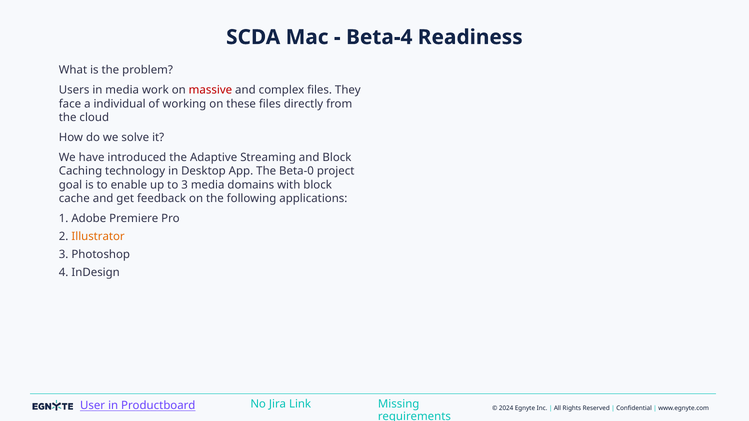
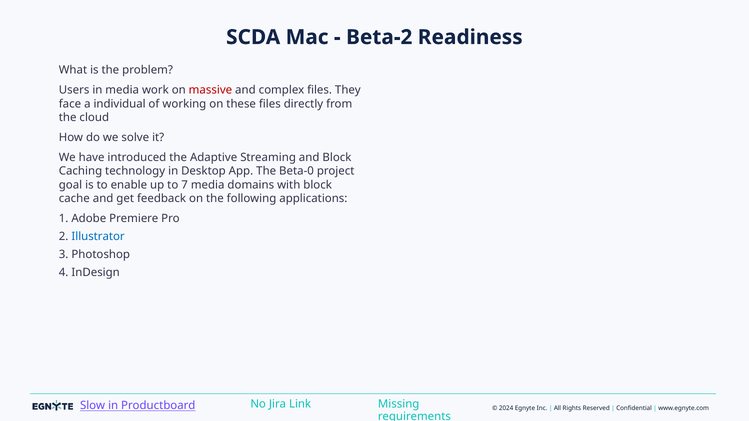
Beta-4: Beta-4 -> Beta-2
to 3: 3 -> 7
Illustrator colour: orange -> blue
User: User -> Slow
